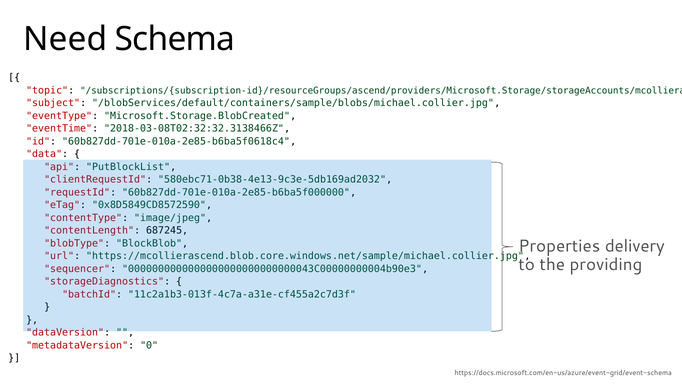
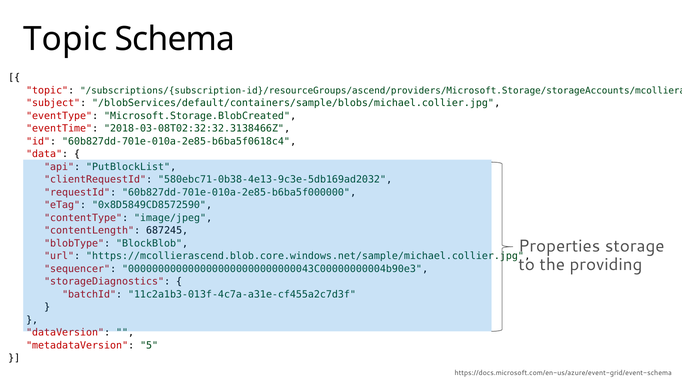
Need at (65, 39): Need -> Topic
delivery: delivery -> storage
0: 0 -> 5
